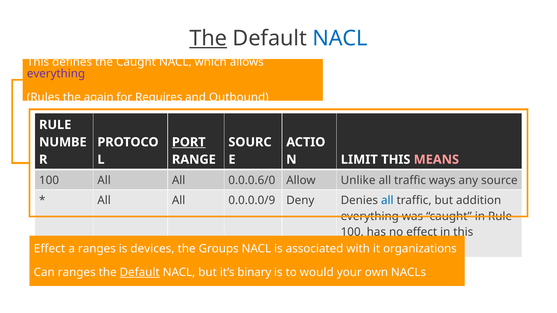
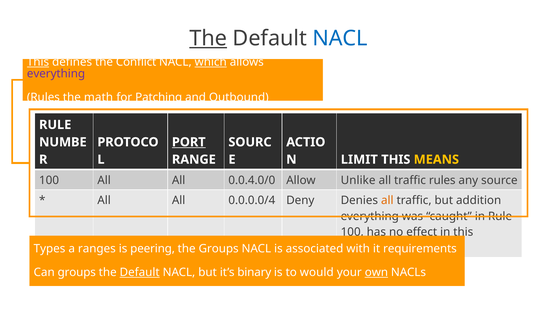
This at (38, 62) underline: none -> present
the Caught: Caught -> Conflict
which underline: none -> present
again: again -> math
Requires: Requires -> Patching
MEANS colour: pink -> yellow
0.0.0.6/0: 0.0.0.6/0 -> 0.0.4.0/0
traffic ways: ways -> rules
0.0.0.0/9: 0.0.0.0/9 -> 0.0.0.0/4
all at (387, 201) colour: blue -> orange
Effect at (49, 249): Effect -> Types
devices: devices -> peering
organizations: organizations -> requirements
Can ranges: ranges -> groups
own underline: none -> present
